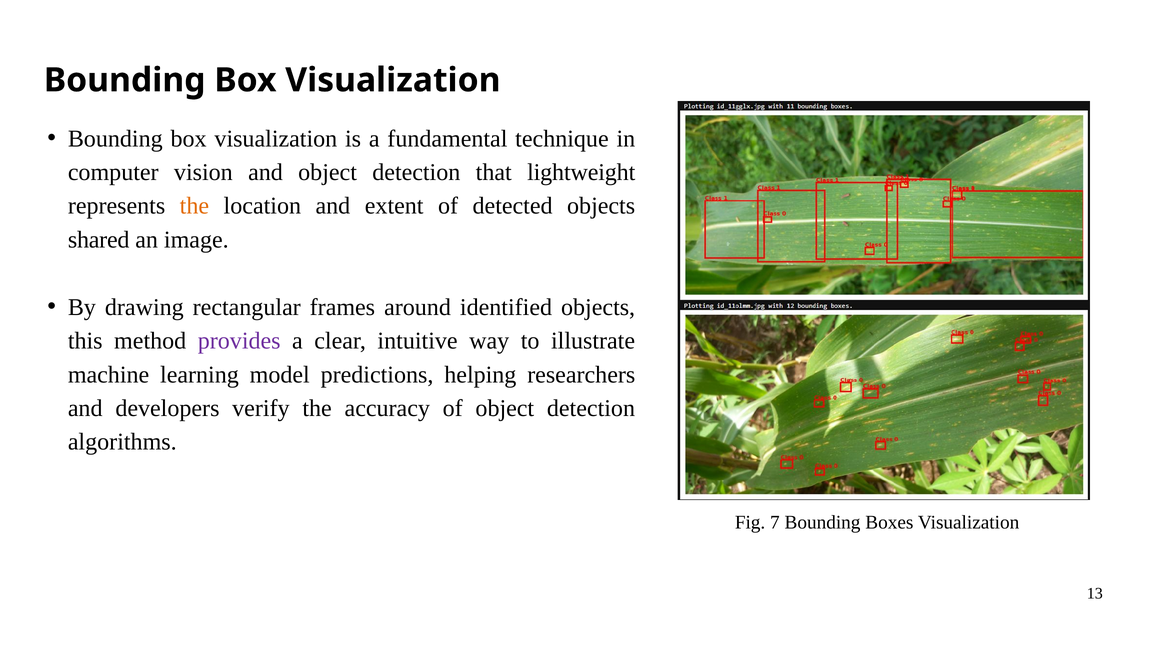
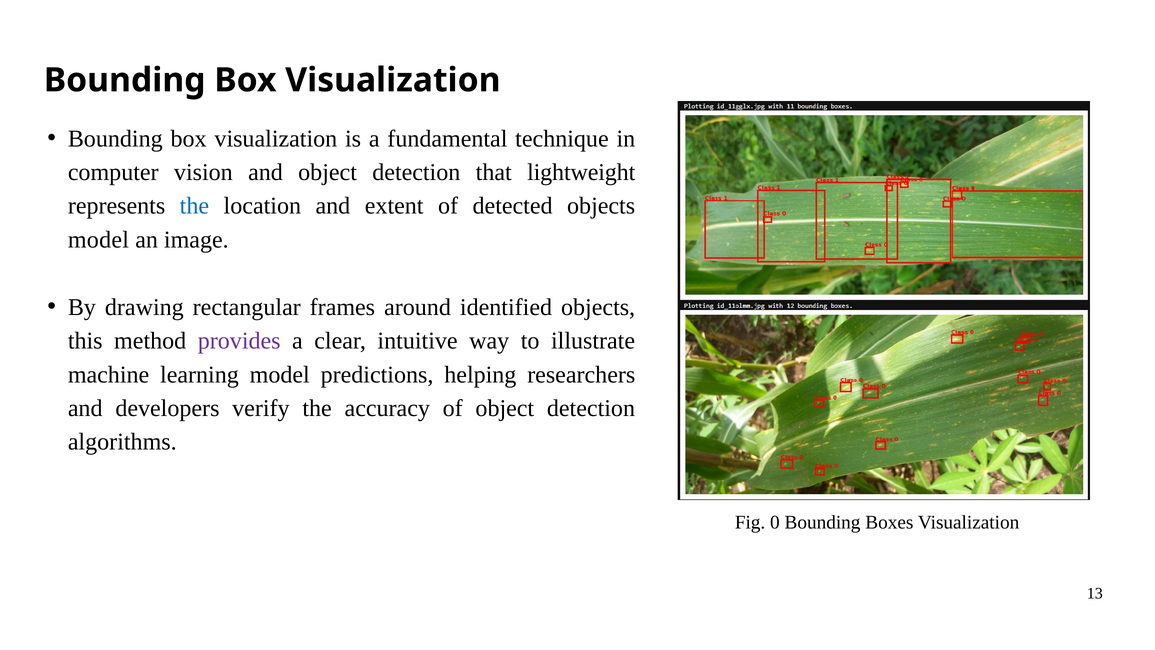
the at (194, 206) colour: orange -> blue
shared at (99, 240): shared -> model
7: 7 -> 0
